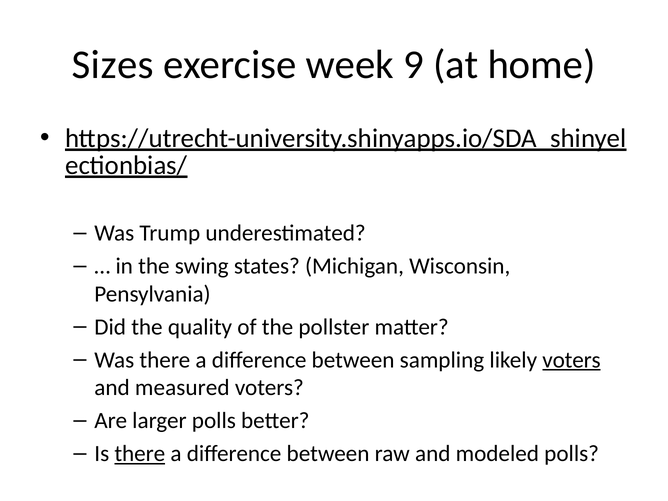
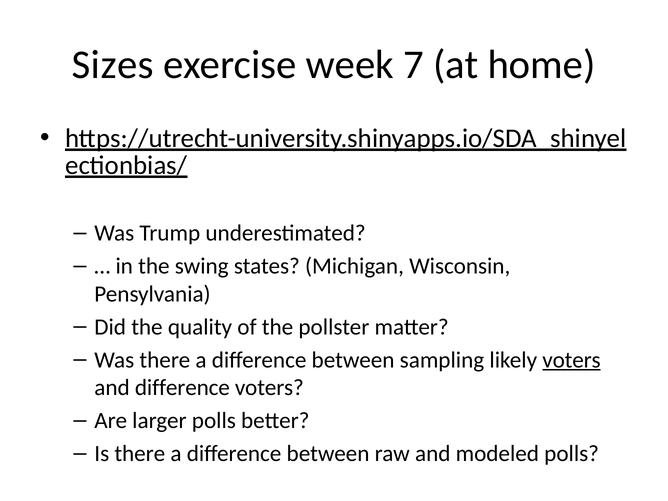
9: 9 -> 7
and measured: measured -> difference
there at (140, 454) underline: present -> none
